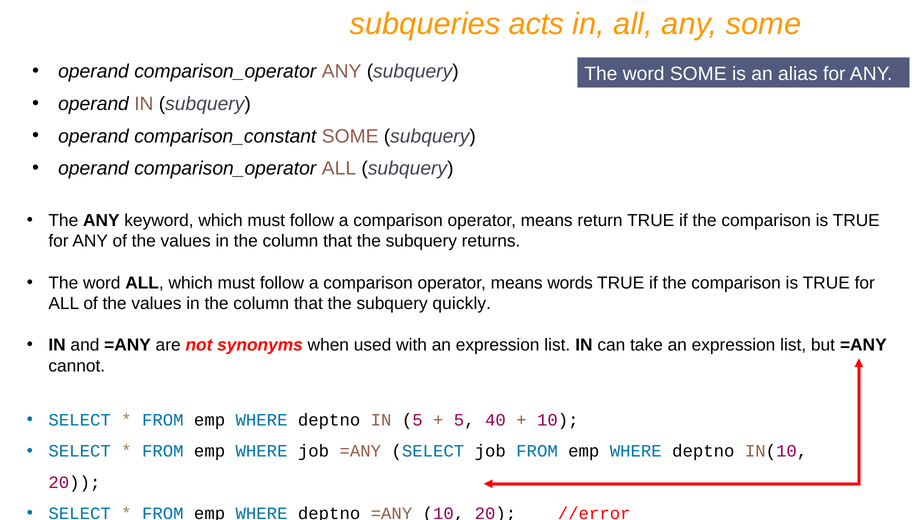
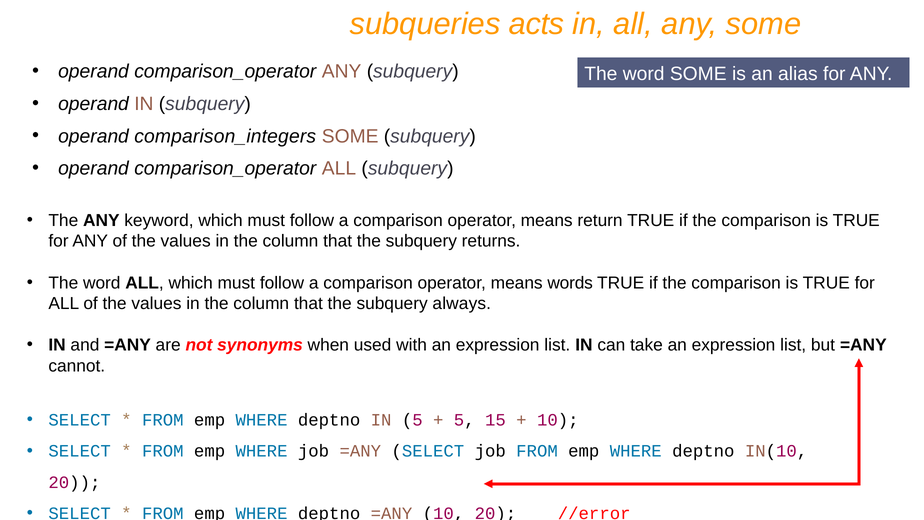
comparison_constant: comparison_constant -> comparison_integers
quickly: quickly -> always
40: 40 -> 15
